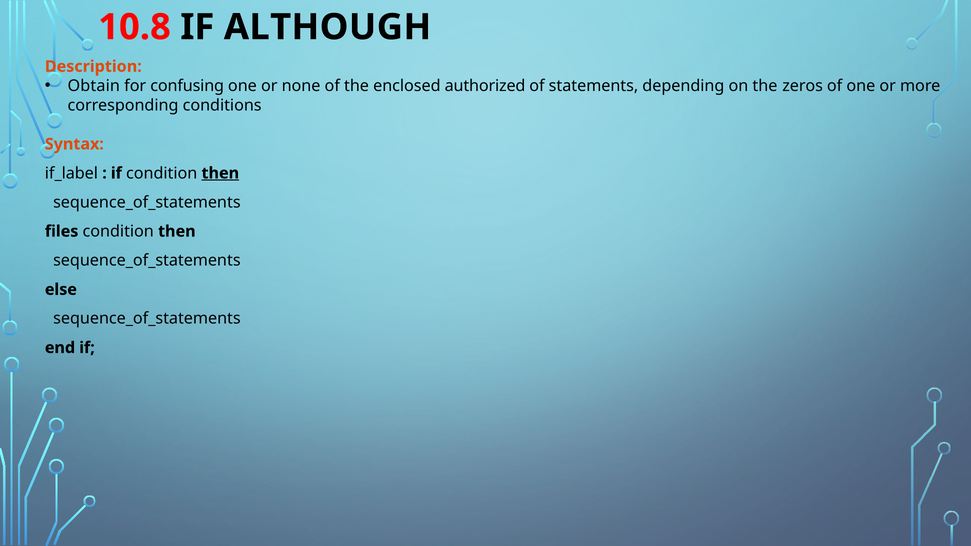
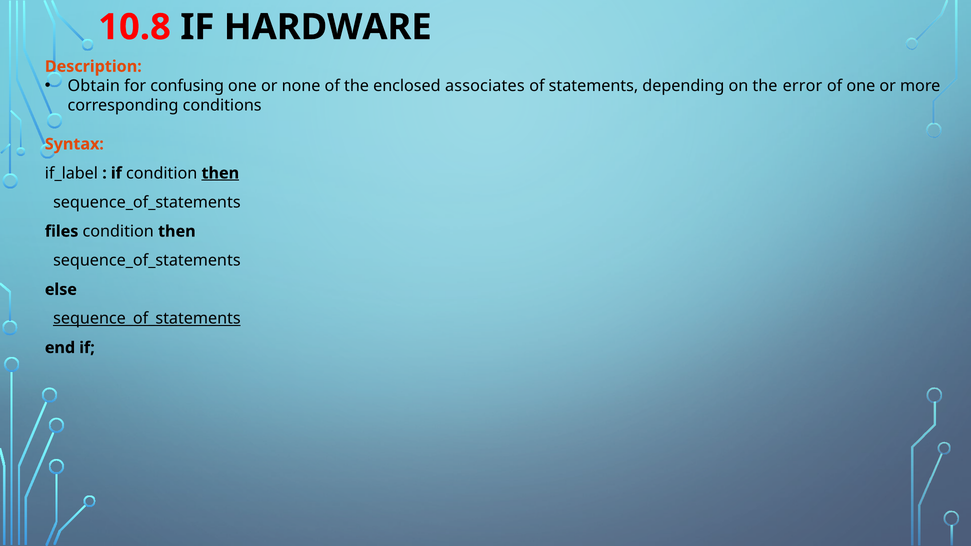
ALTHOUGH: ALTHOUGH -> HARDWARE
authorized: authorized -> associates
zeros: zeros -> error
sequence_of_statements at (147, 319) underline: none -> present
